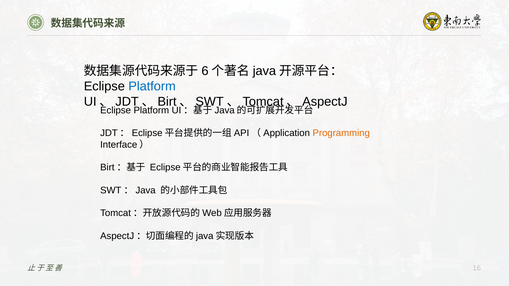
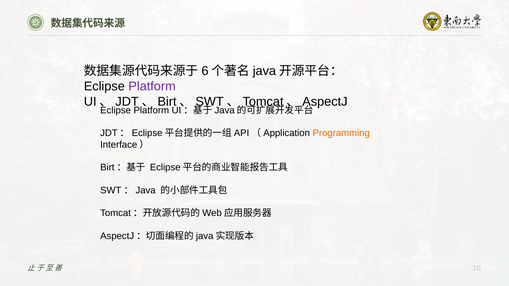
Platform at (152, 86) colour: blue -> purple
